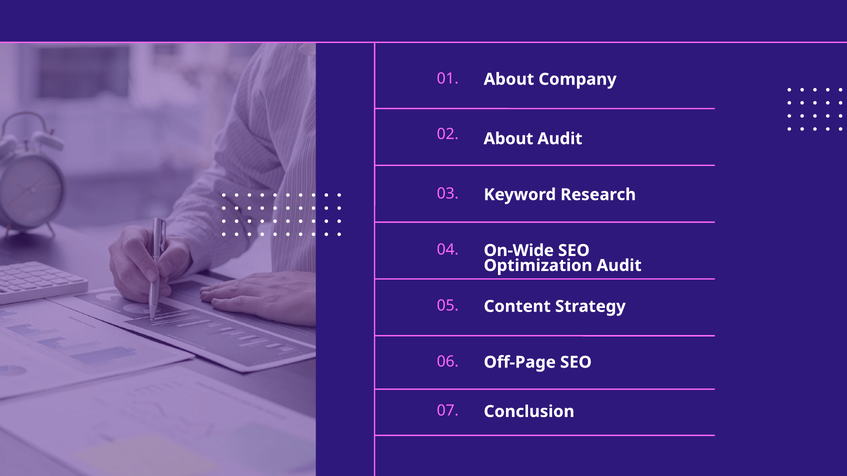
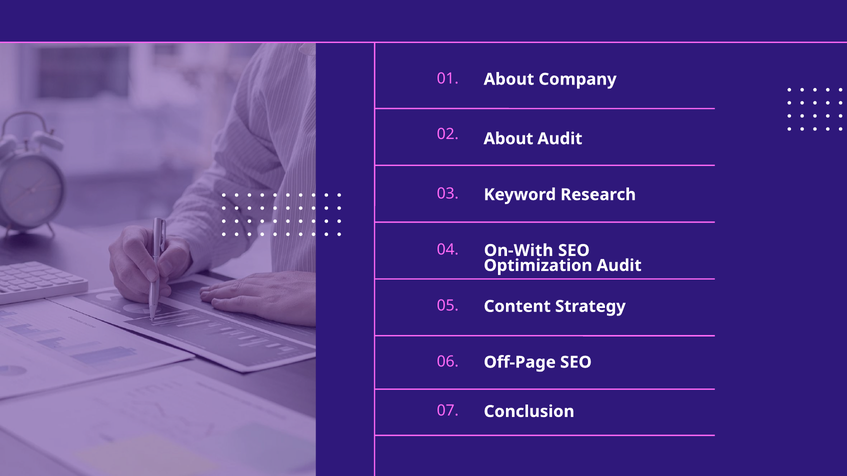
On-Wide: On-Wide -> On-With
